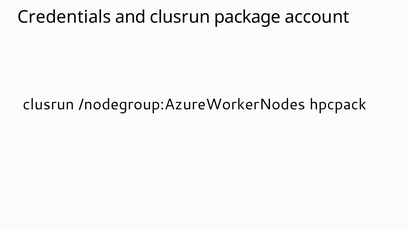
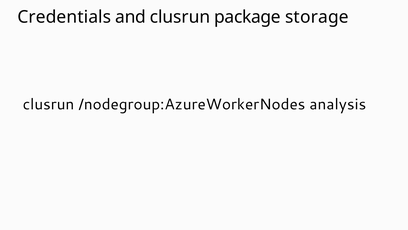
account: account -> storage
hpcpack: hpcpack -> analysis
